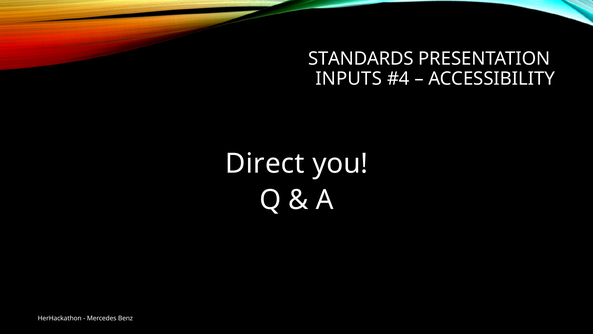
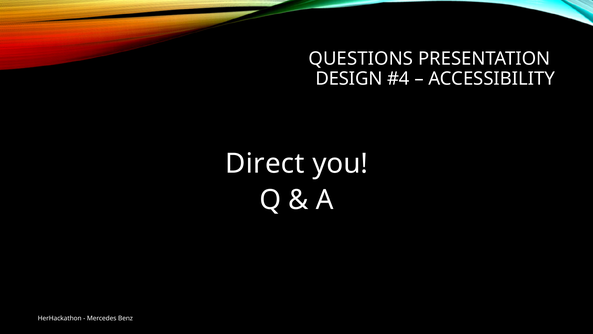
STANDARDS: STANDARDS -> QUESTIONS
INPUTS: INPUTS -> DESIGN
